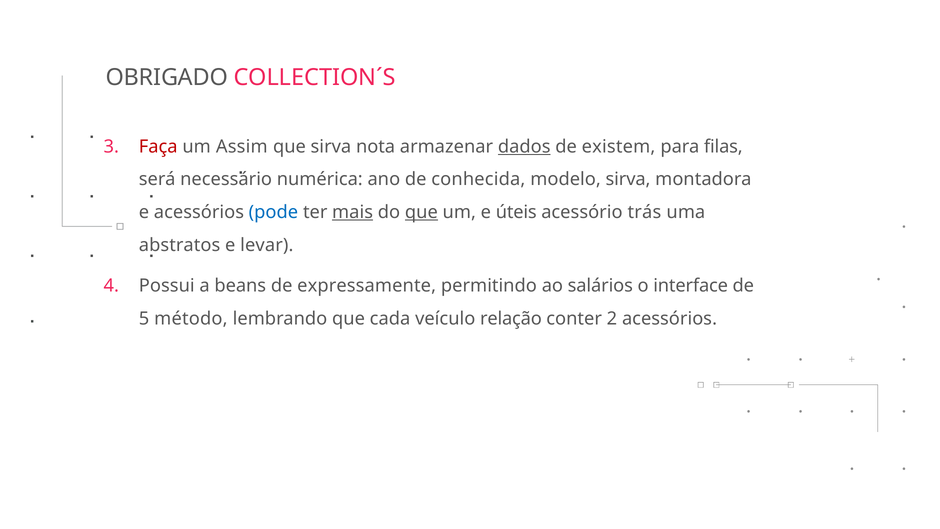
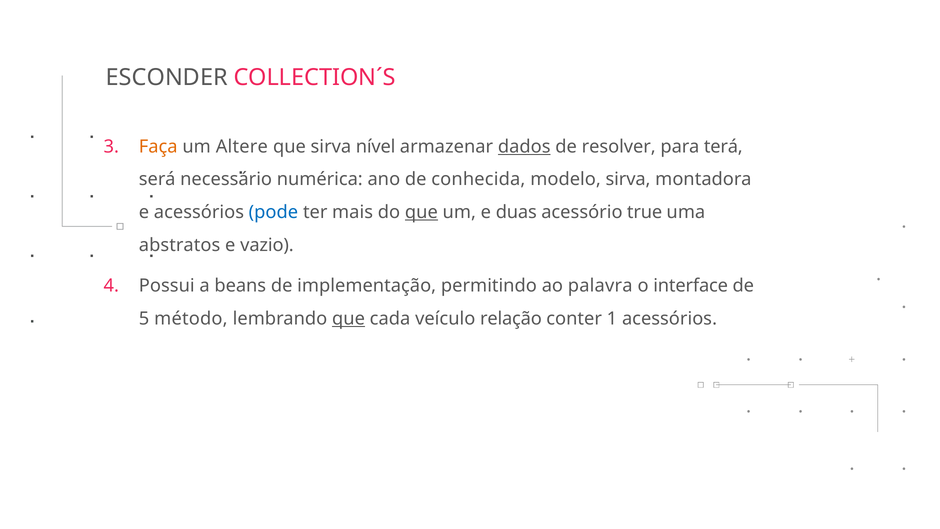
OBRIGADO: OBRIGADO -> ESCONDER
Faça colour: red -> orange
Assim: Assim -> Altere
nota: nota -> nível
existem: existem -> resolver
filas: filas -> terá
mais underline: present -> none
úteis: úteis -> duas
trás: trás -> true
levar: levar -> vazio
expressamente: expressamente -> implementação
salários: salários -> palavra
que at (348, 319) underline: none -> present
2: 2 -> 1
